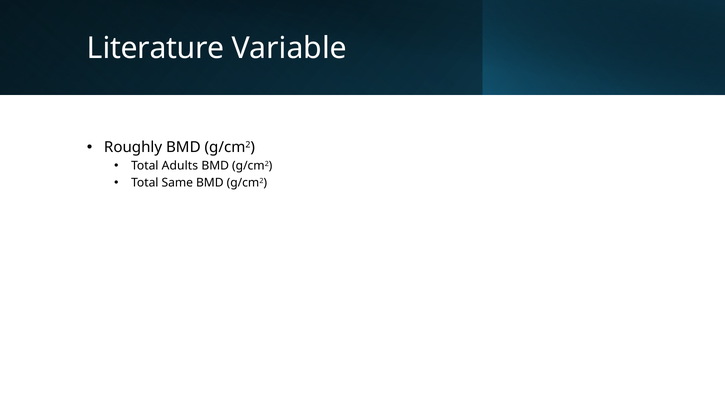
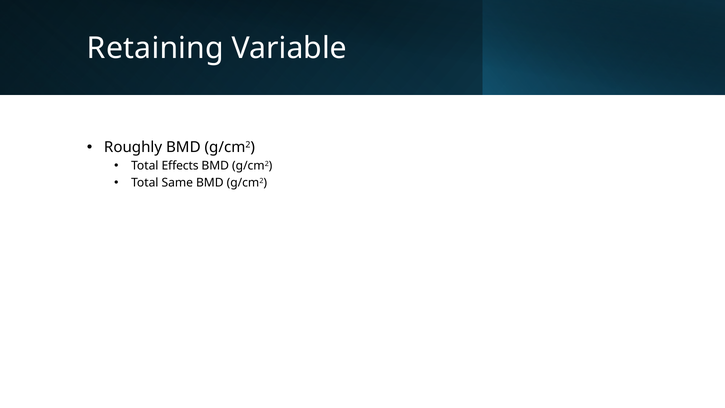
Literature: Literature -> Retaining
Adults: Adults -> Effects
